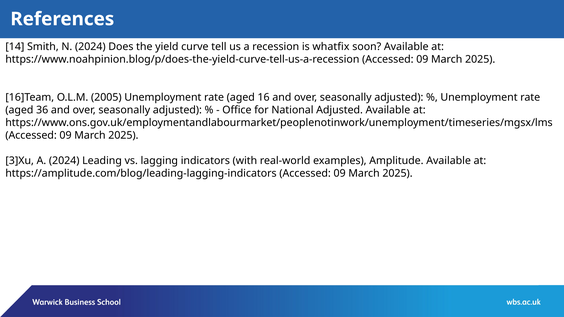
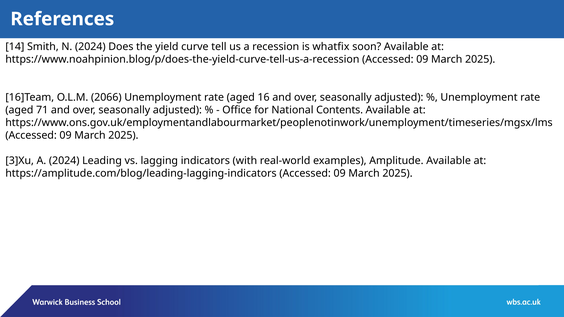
2005: 2005 -> 2066
36: 36 -> 71
National Adjusted: Adjusted -> Contents
